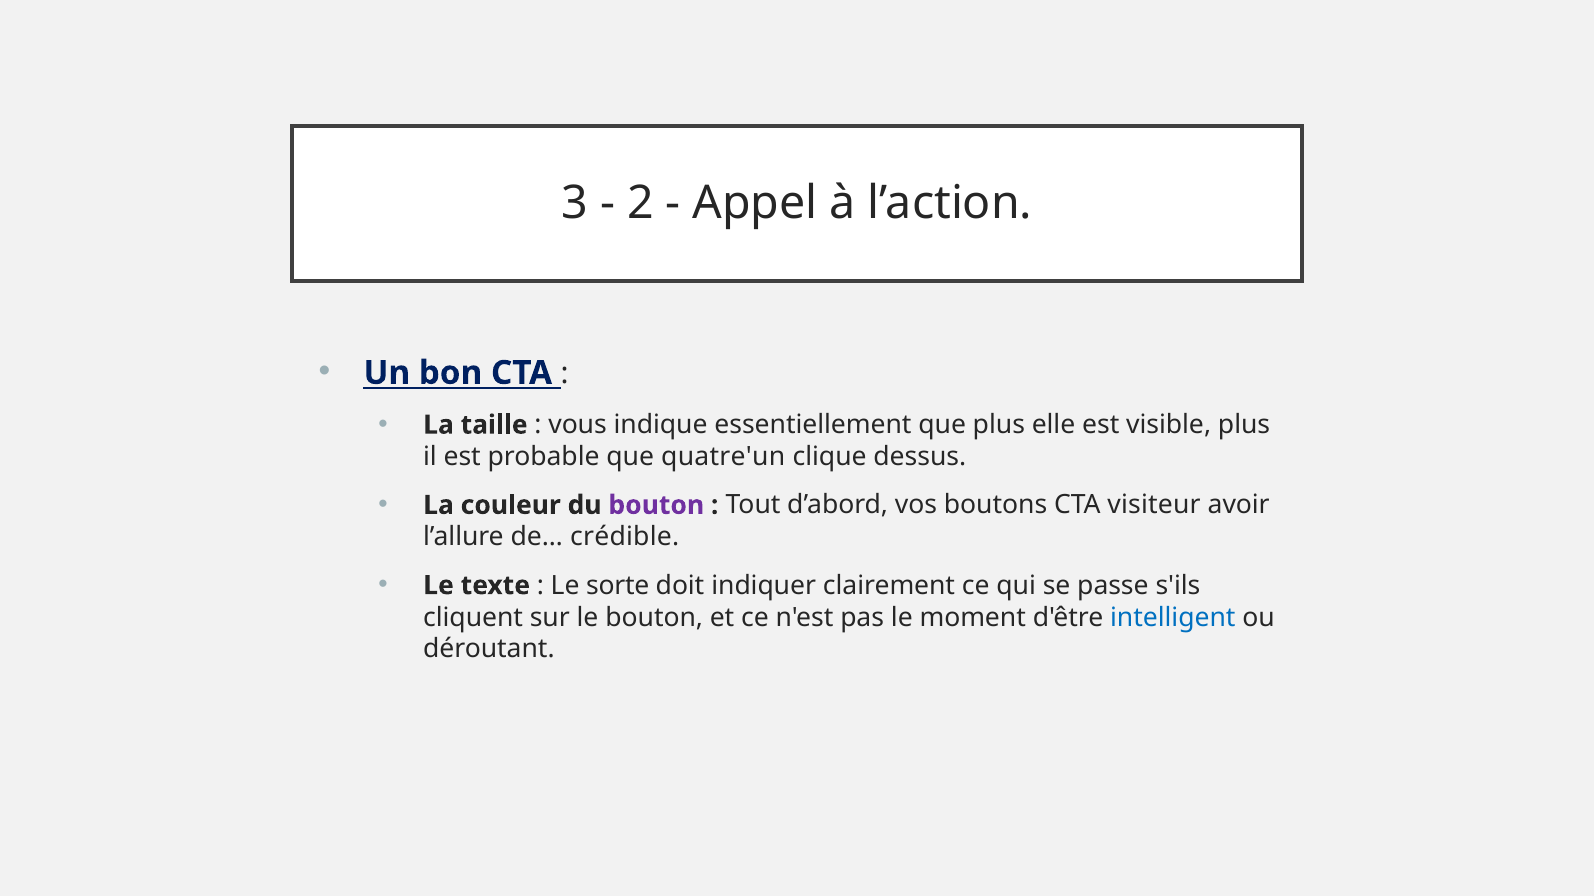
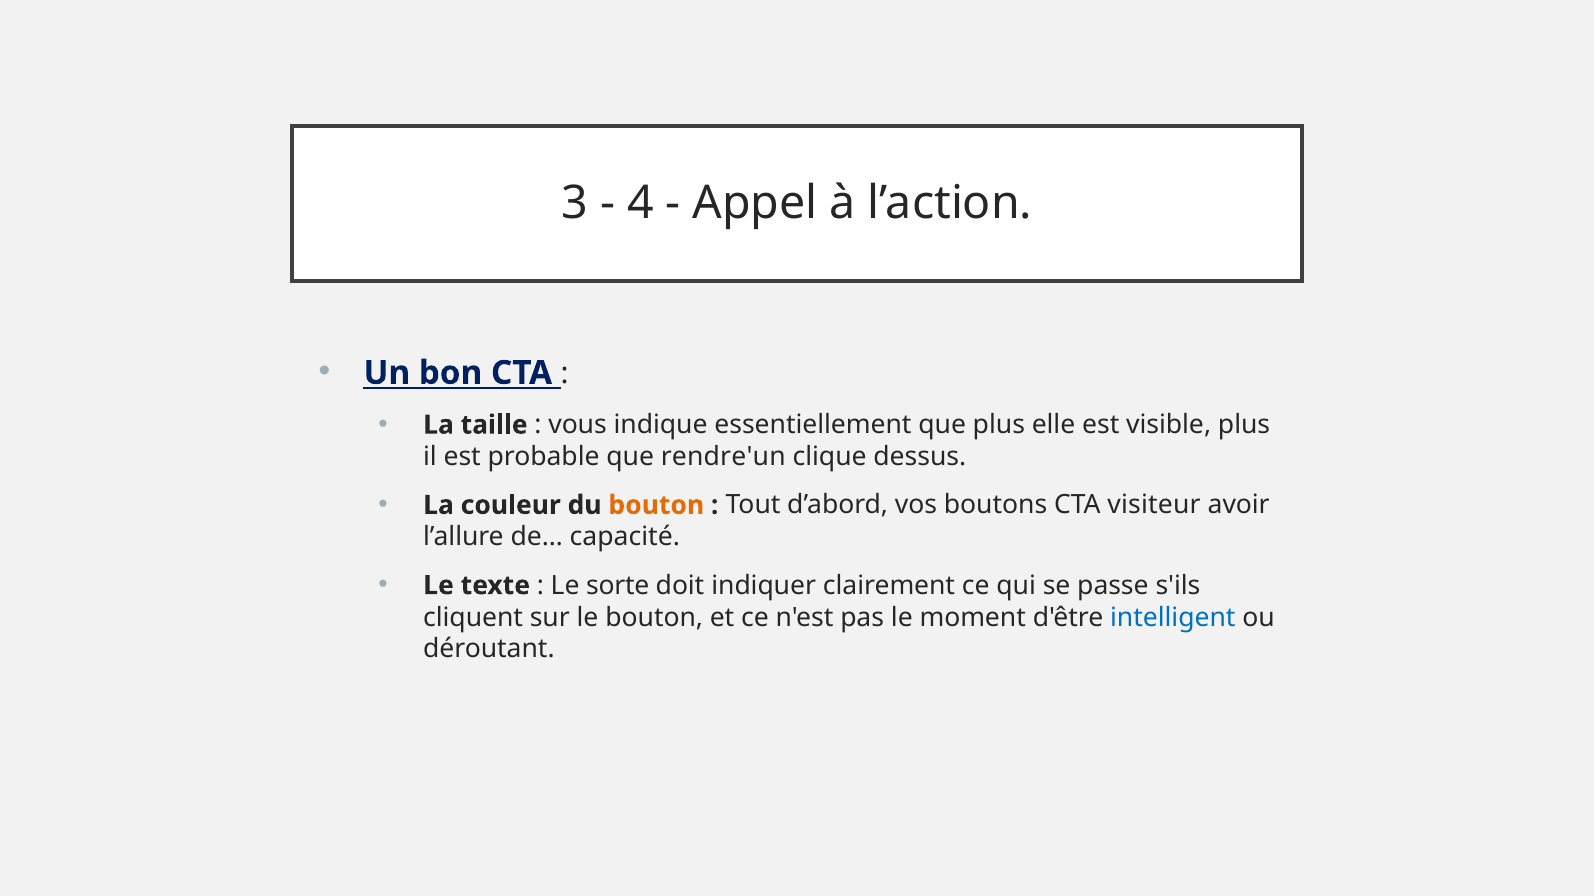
2: 2 -> 4
quatre'un: quatre'un -> rendre'un
bouton at (656, 505) colour: purple -> orange
crédible: crédible -> capacité
